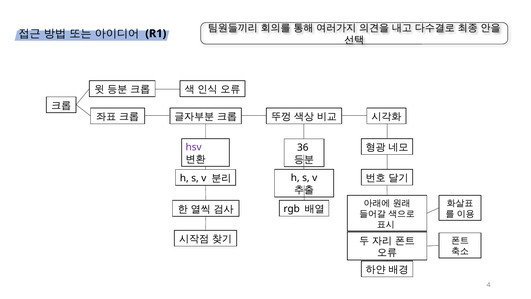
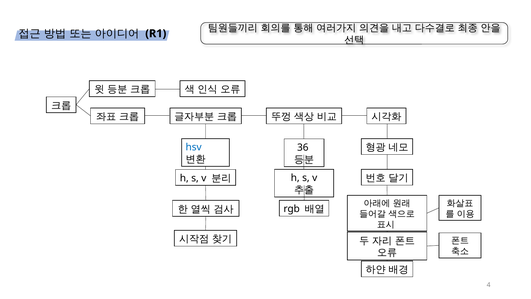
hsv colour: purple -> blue
